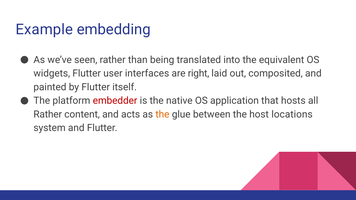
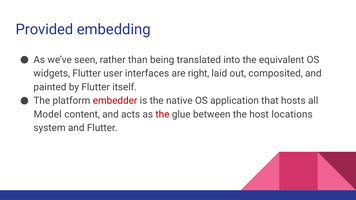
Example: Example -> Provided
Rather at (48, 114): Rather -> Model
the at (162, 114) colour: orange -> red
